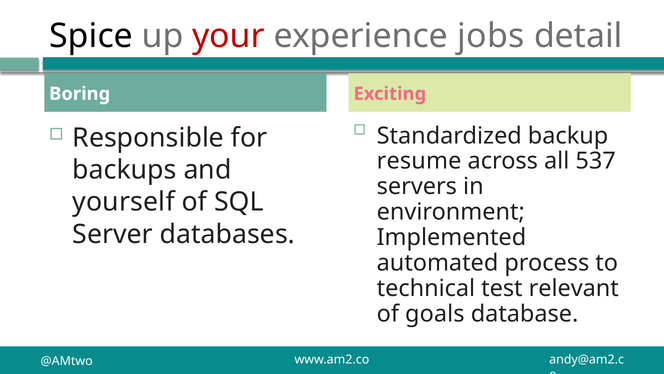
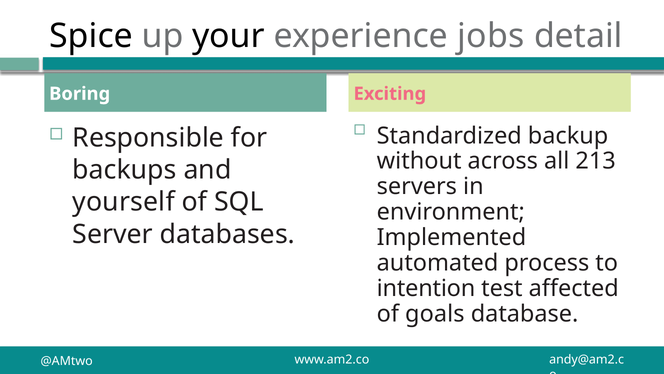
your colour: red -> black
resume: resume -> without
537: 537 -> 213
technical: technical -> intention
relevant: relevant -> affected
